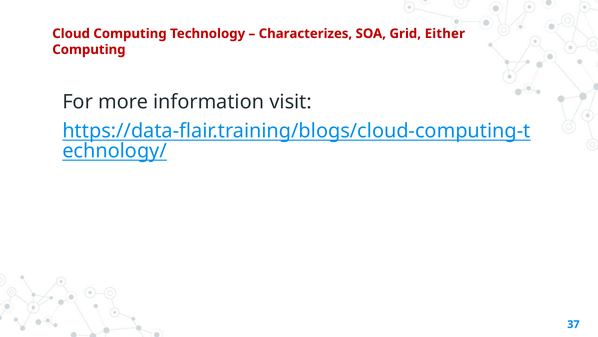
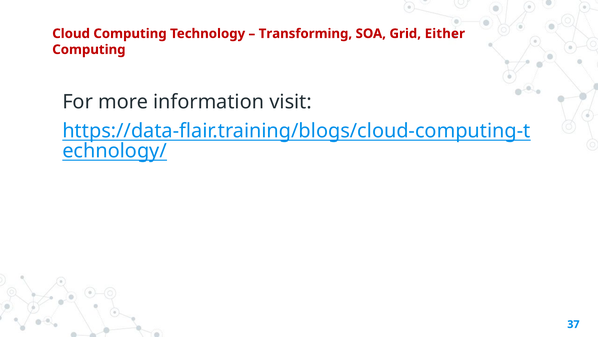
Characterizes: Characterizes -> Transforming
